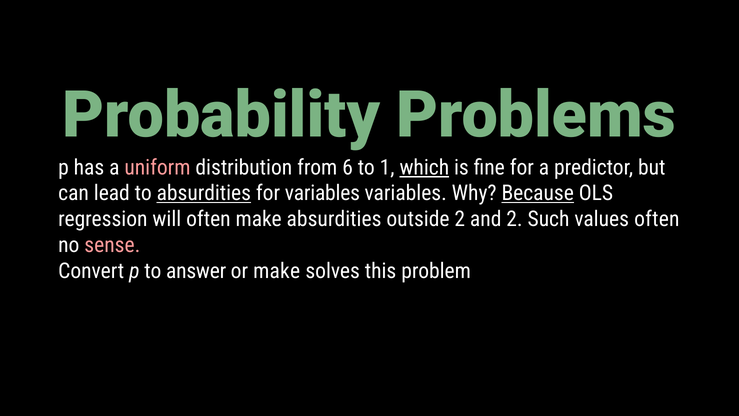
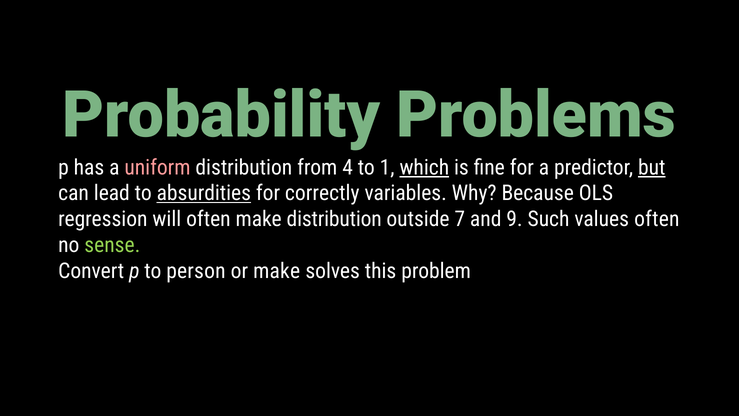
6: 6 -> 4
but underline: none -> present
for variables: variables -> correctly
Because underline: present -> none
make absurdities: absurdities -> distribution
outside 2: 2 -> 7
and 2: 2 -> 9
sense colour: pink -> light green
answer: answer -> person
